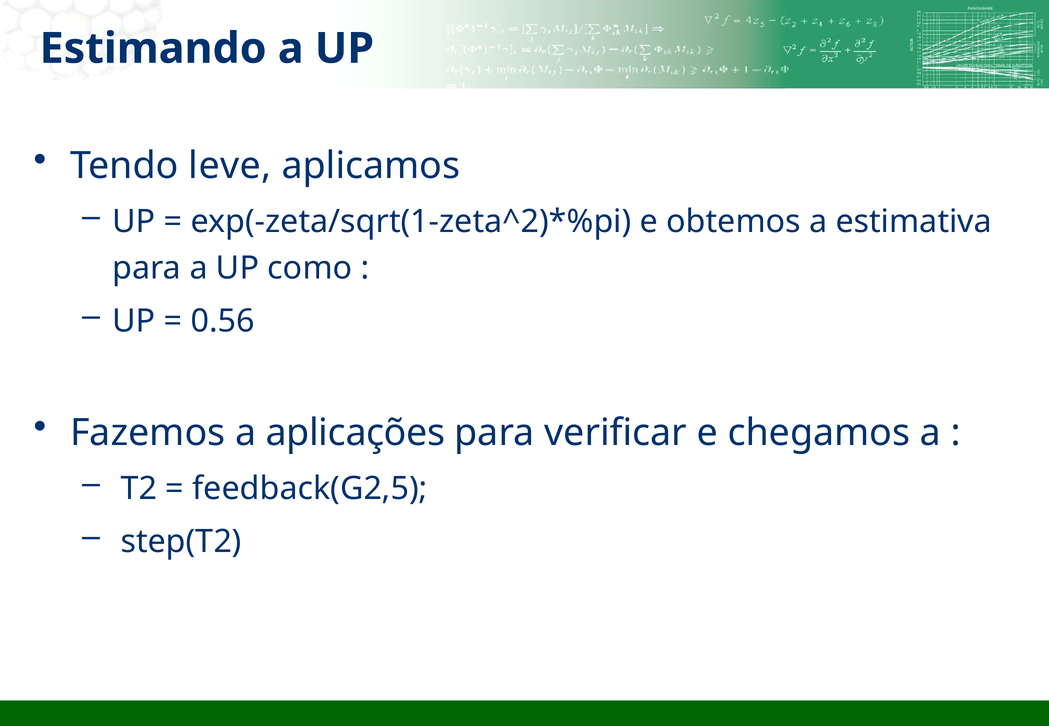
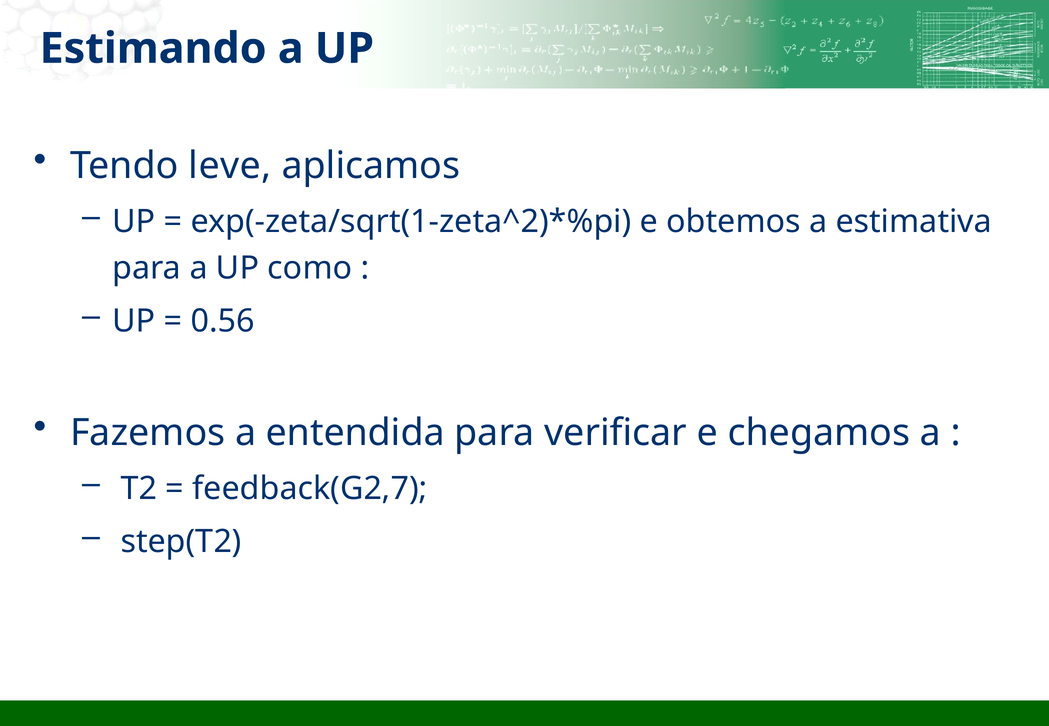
aplicações: aplicações -> entendida
feedback(G2,5: feedback(G2,5 -> feedback(G2,7
